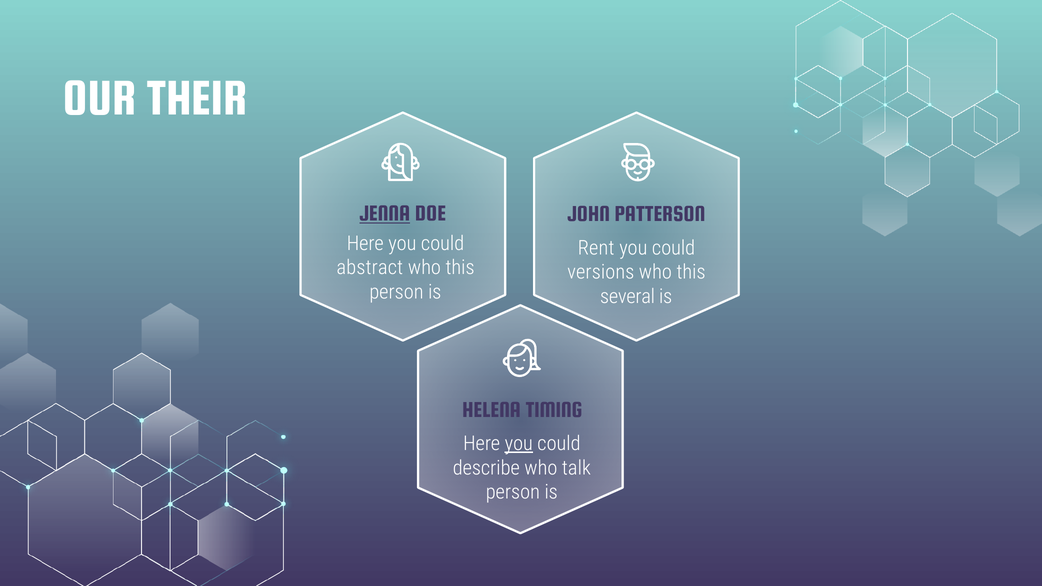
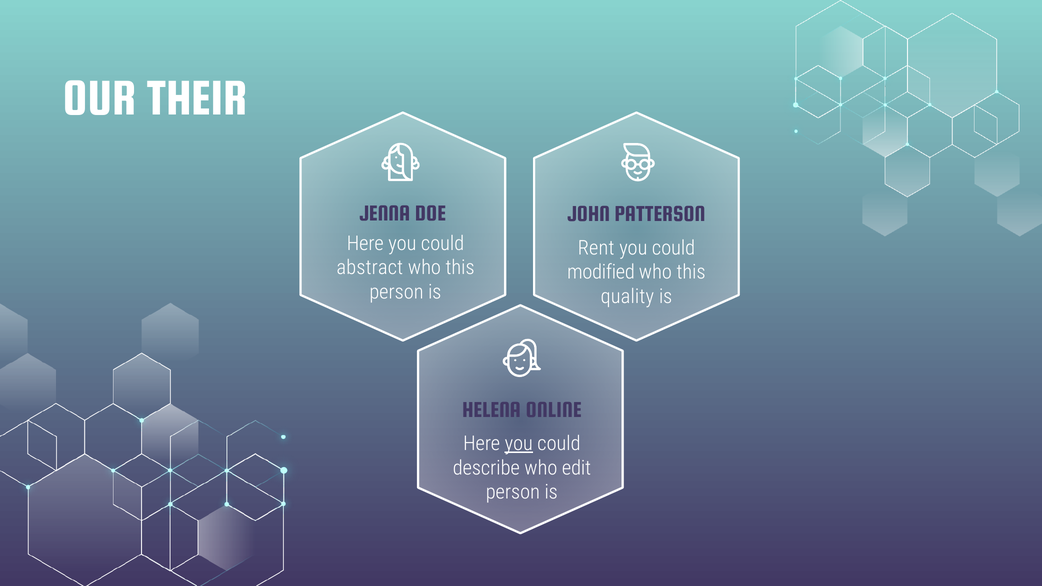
JENNA underline: present -> none
versions: versions -> modified
several: several -> quality
TIMING: TIMING -> ONLINE
talk: talk -> edit
